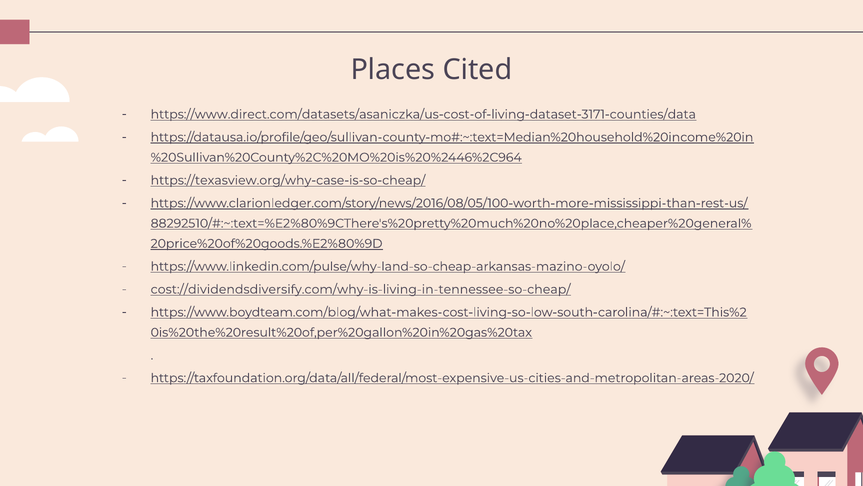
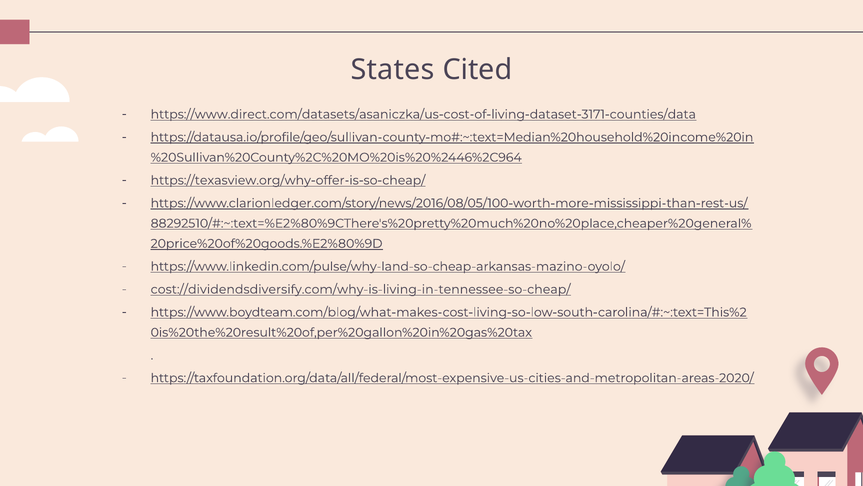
Places: Places -> States
https://texasview.org/why-case-is-so-cheap/: https://texasview.org/why-case-is-so-cheap/ -> https://texasview.org/why-offer-is-so-cheap/
